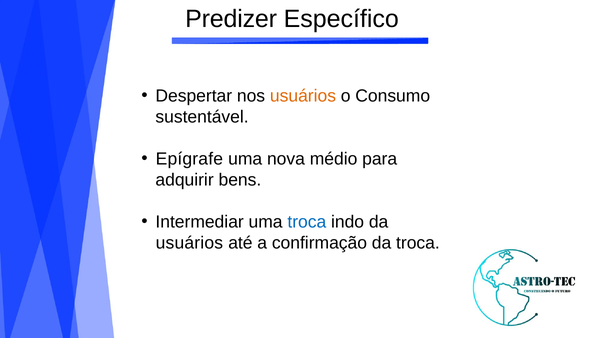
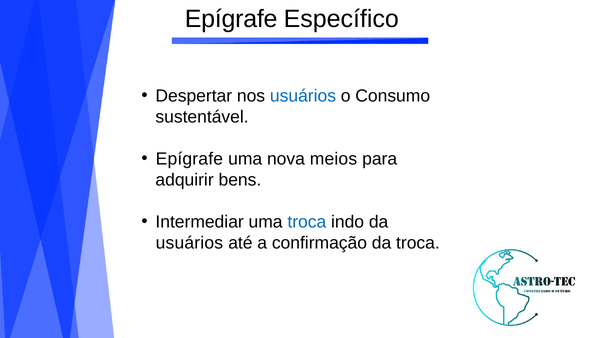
Predizer at (231, 19): Predizer -> Epígrafe
usuários at (303, 96) colour: orange -> blue
médio: médio -> meios
